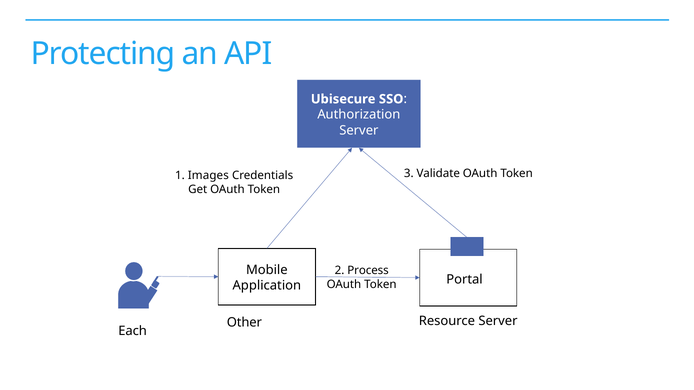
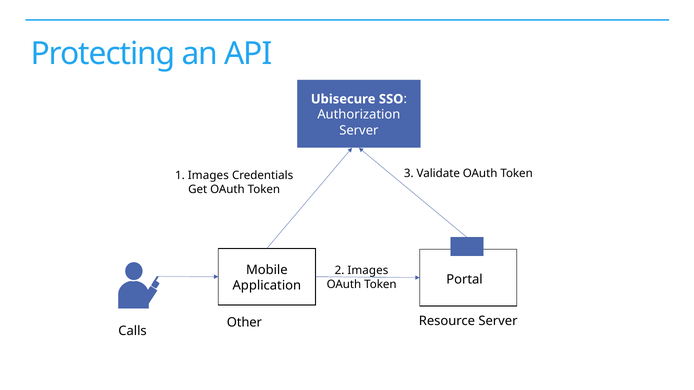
2 Process: Process -> Images
Each: Each -> Calls
